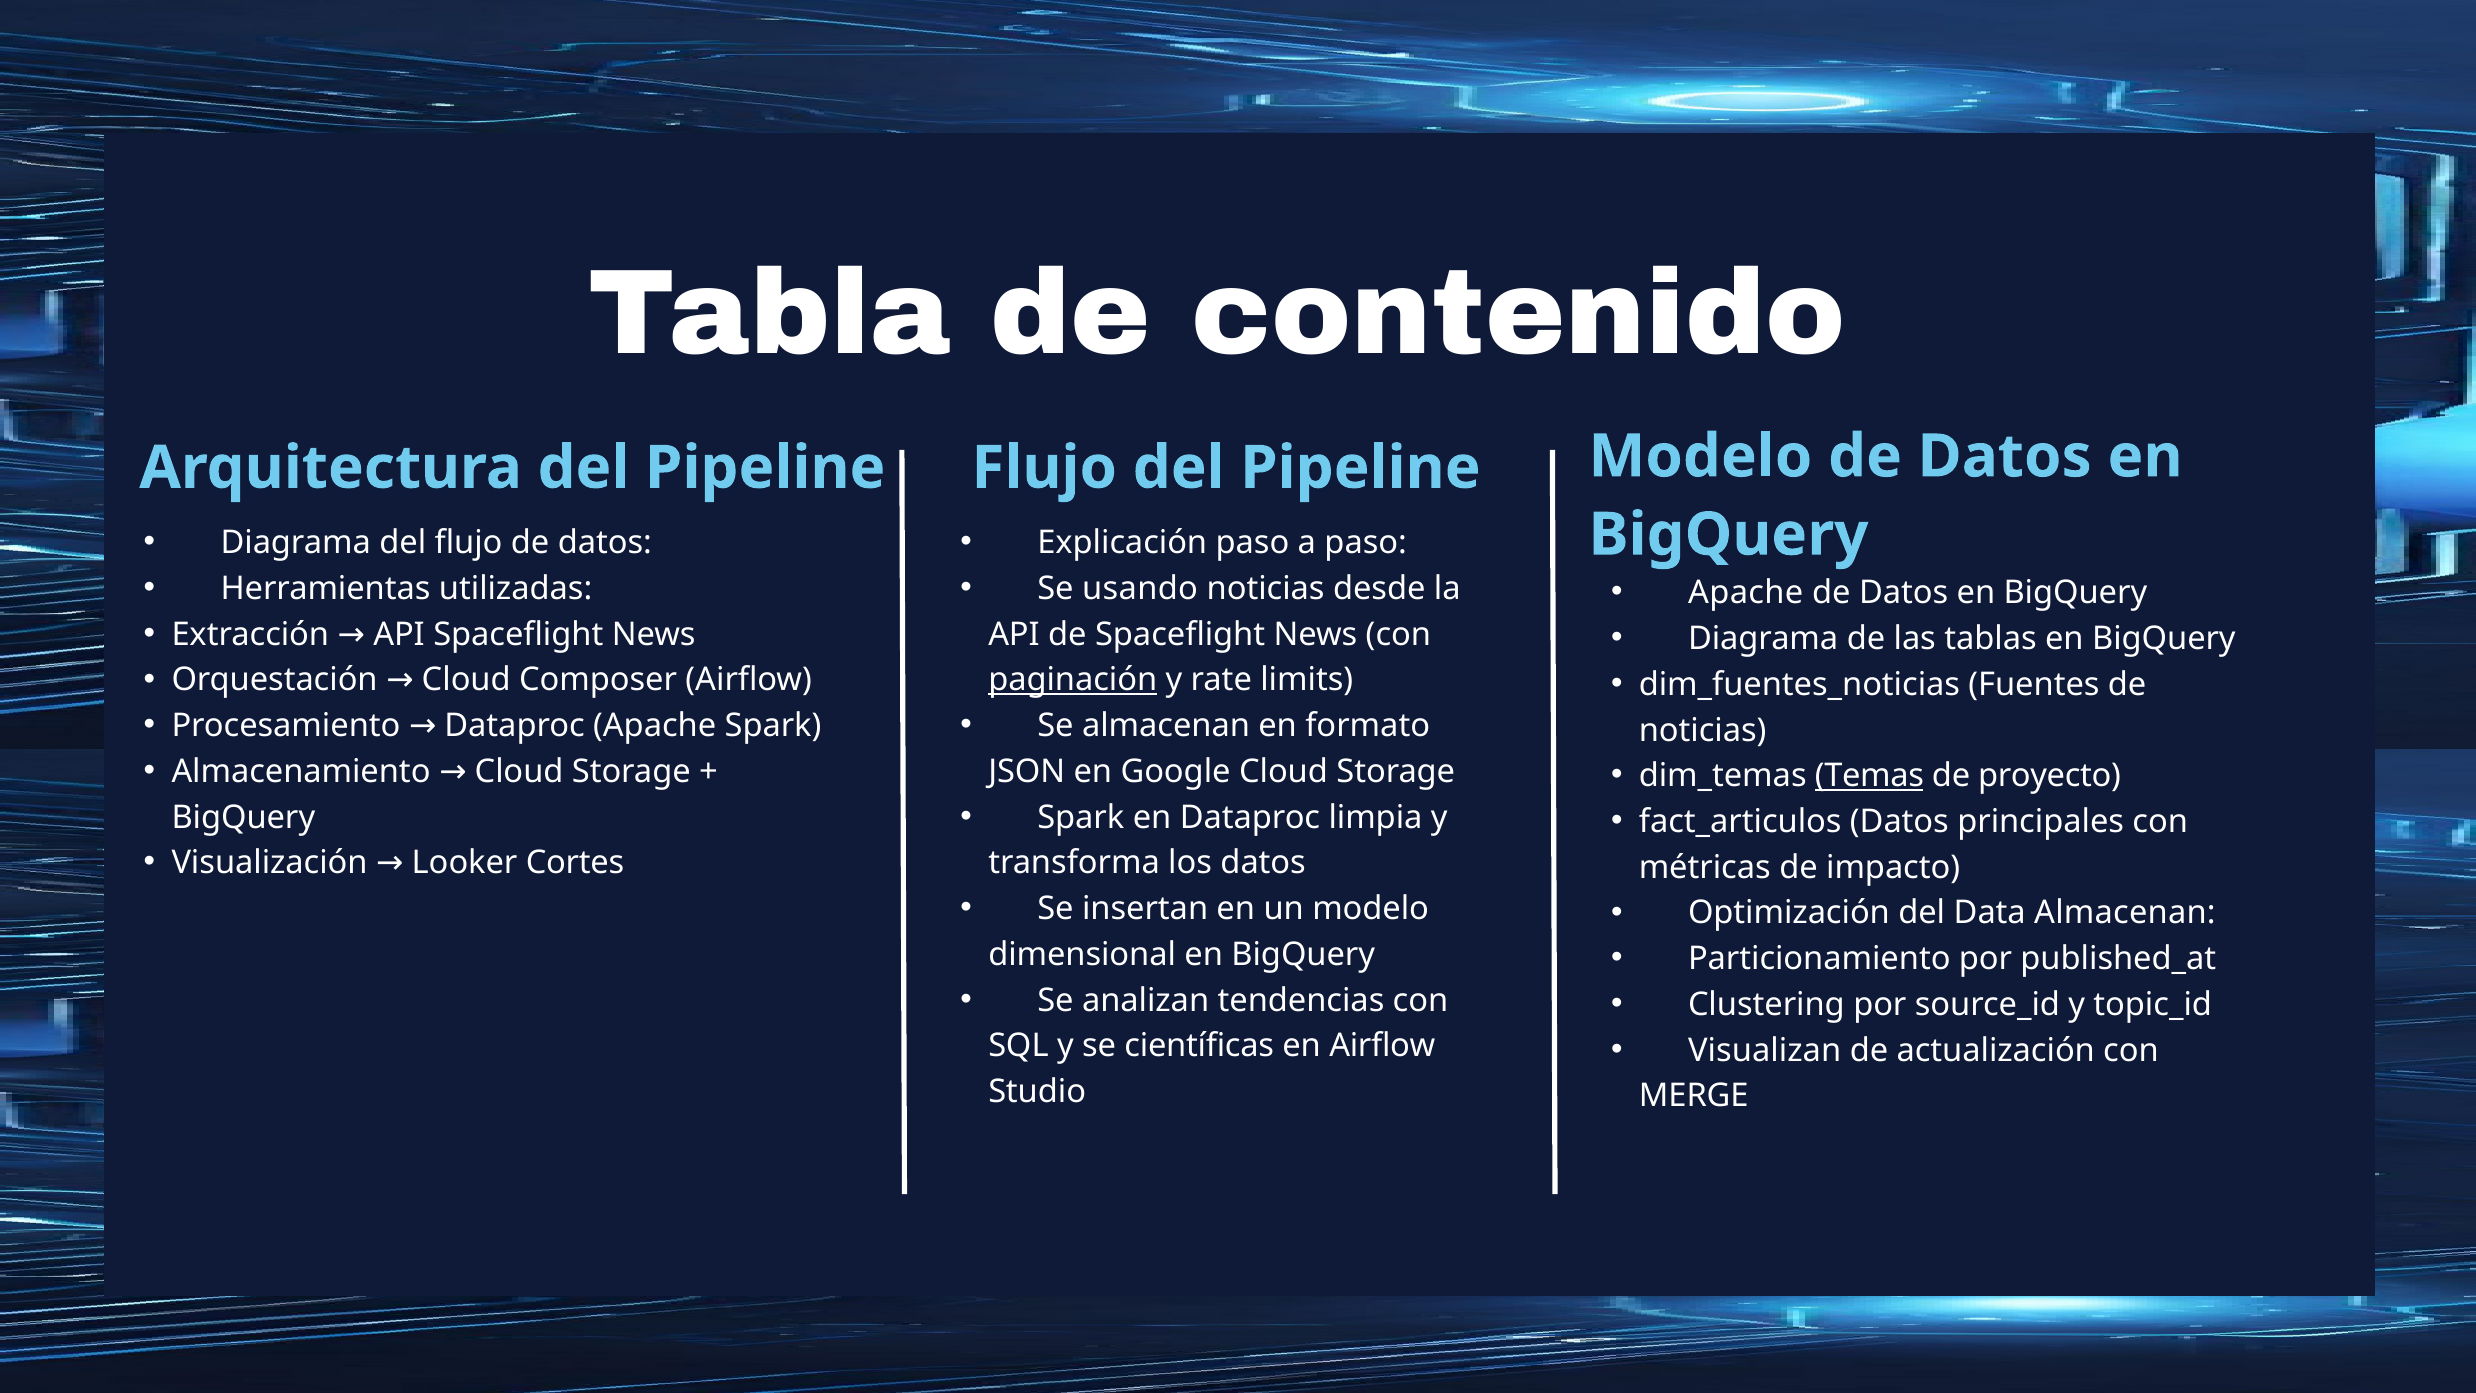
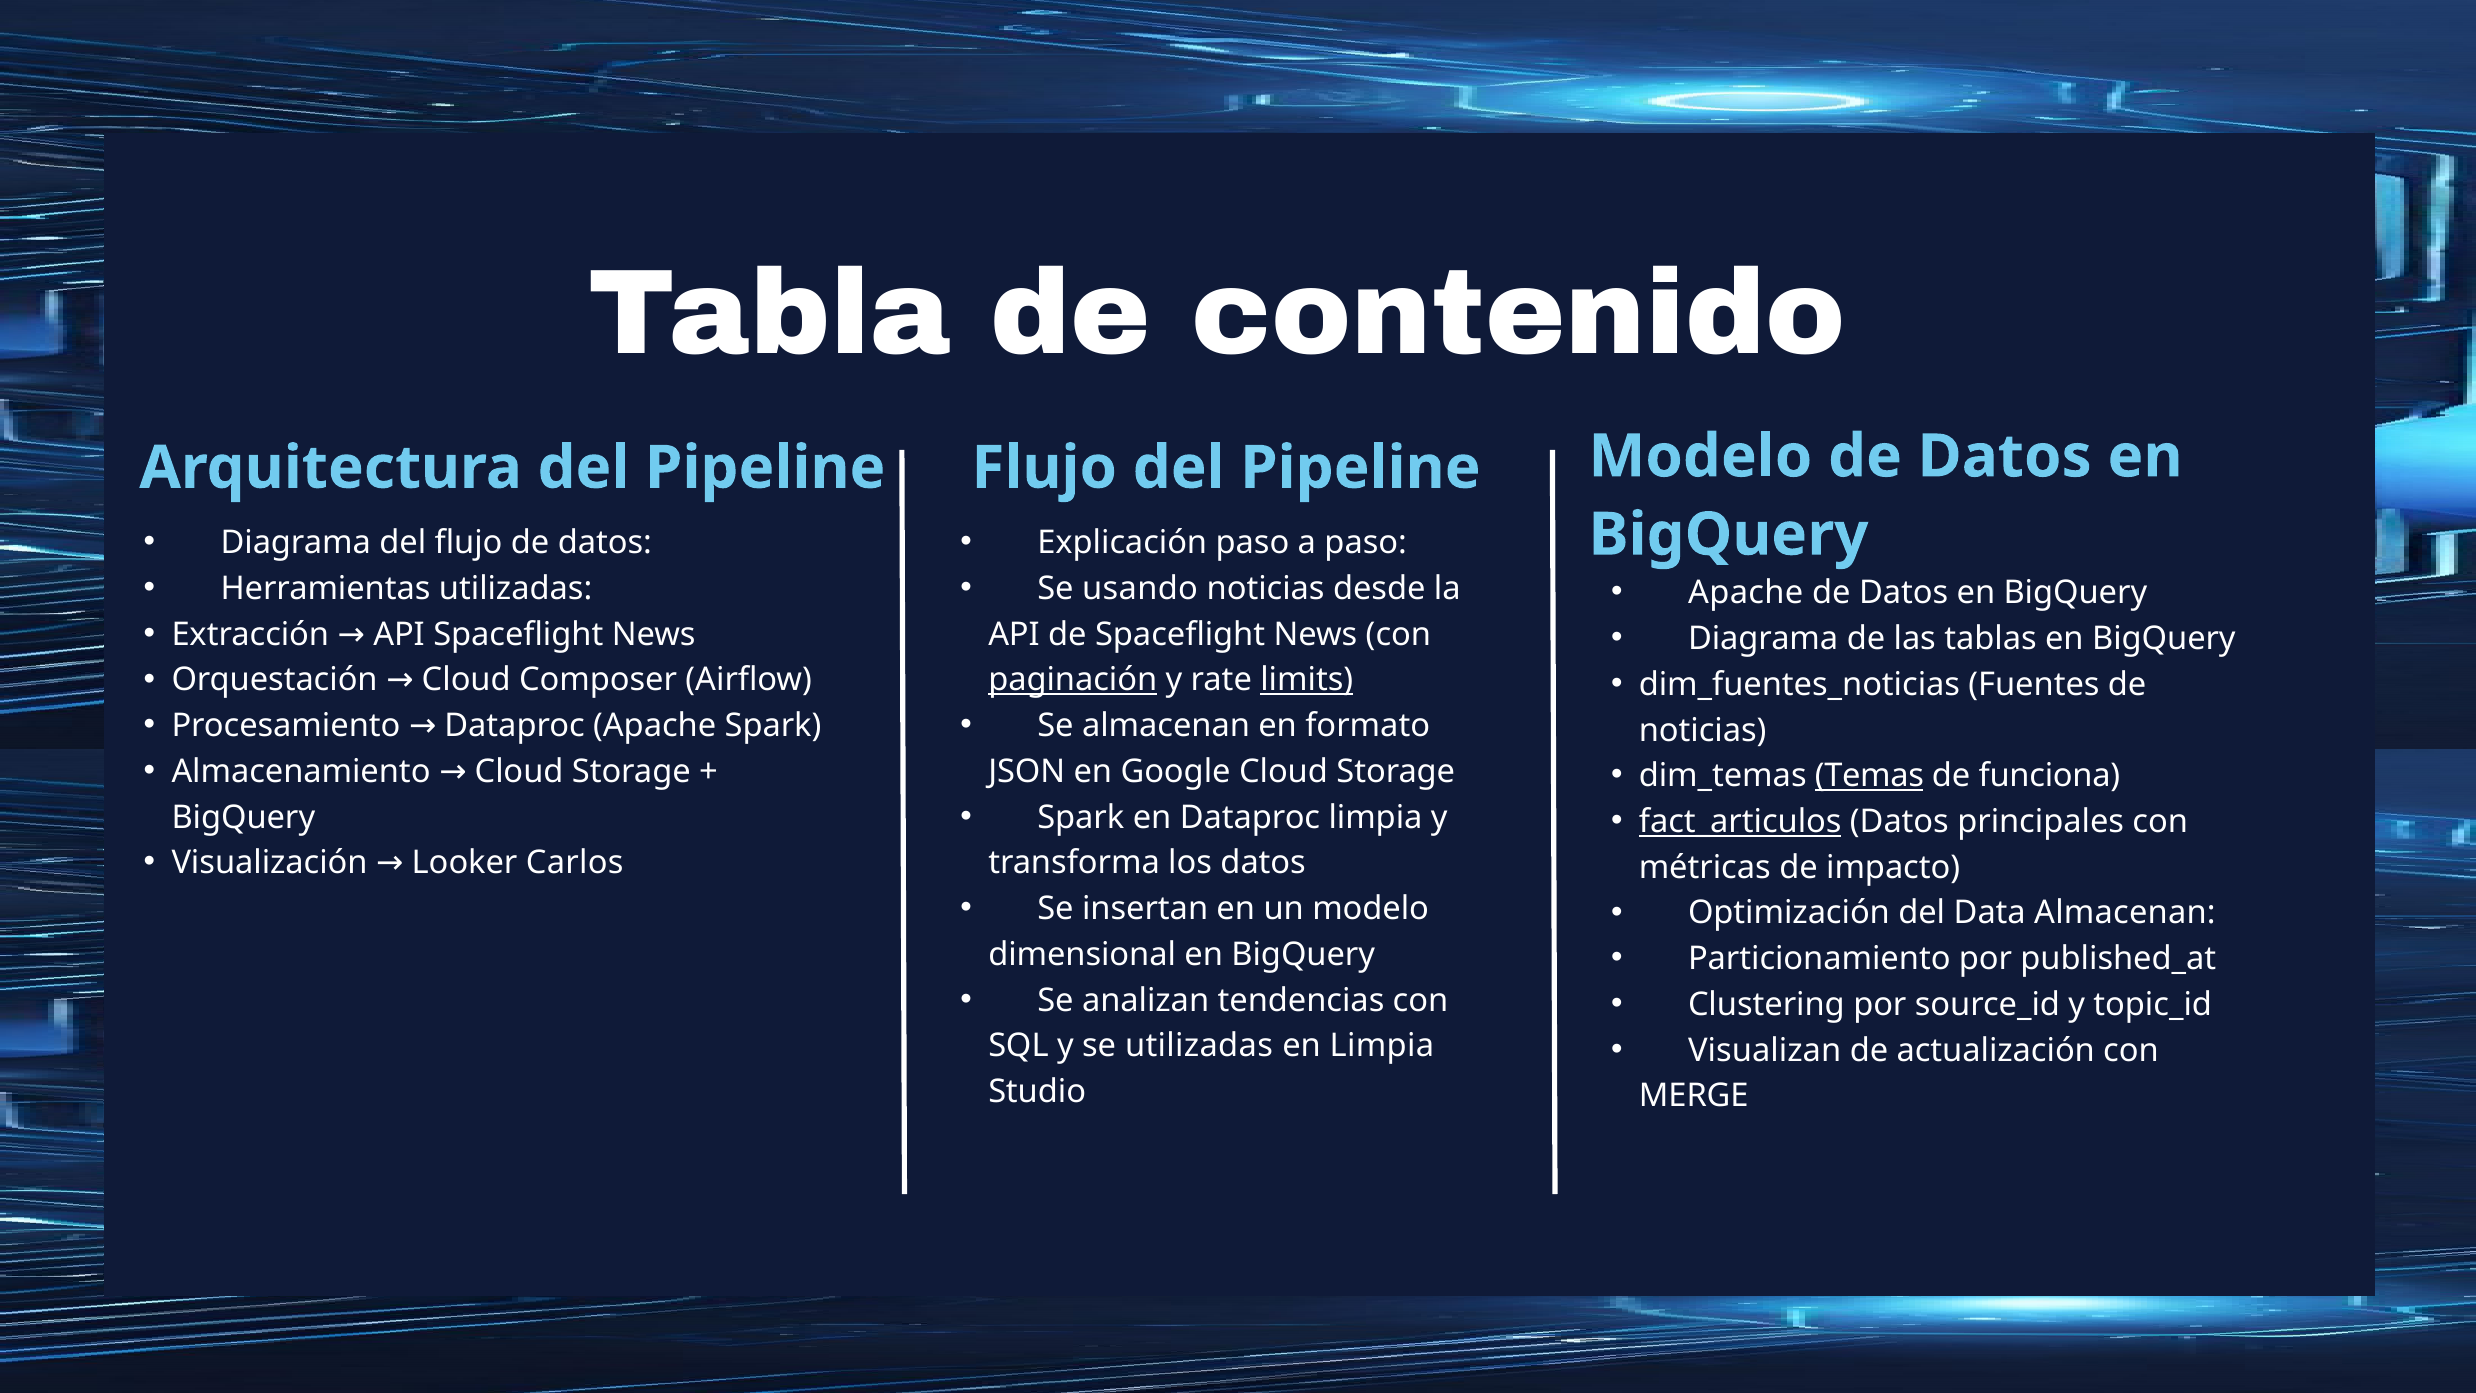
limits underline: none -> present
proyecto: proyecto -> funciona
fact_articulos underline: none -> present
Cortes: Cortes -> Carlos
se científicas: científicas -> utilizadas
en Airflow: Airflow -> Limpia
